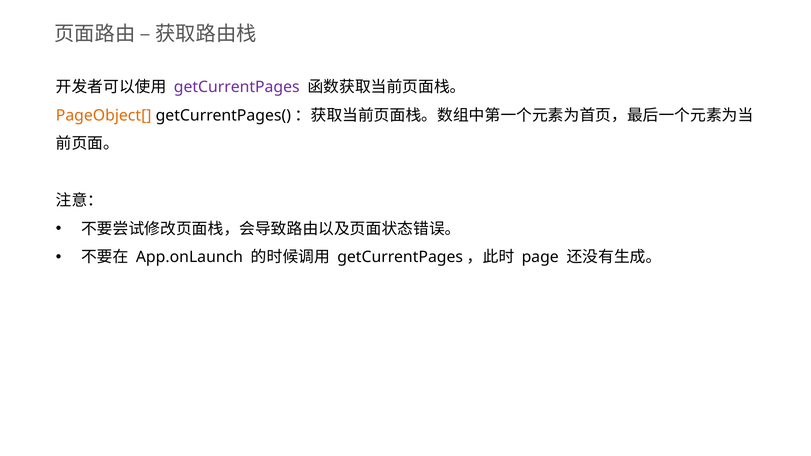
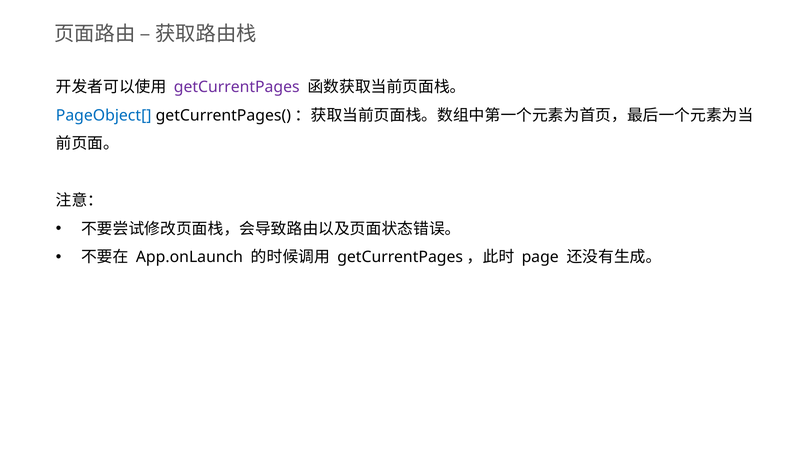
PageObject[ colour: orange -> blue
